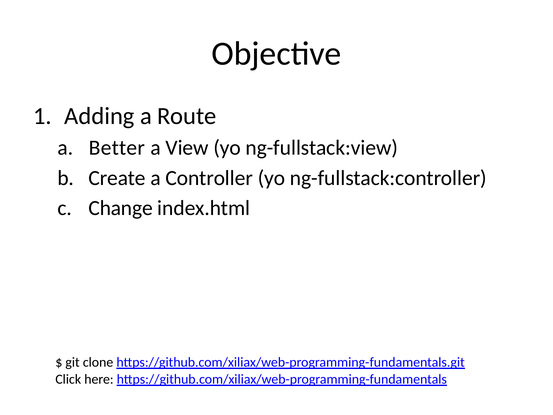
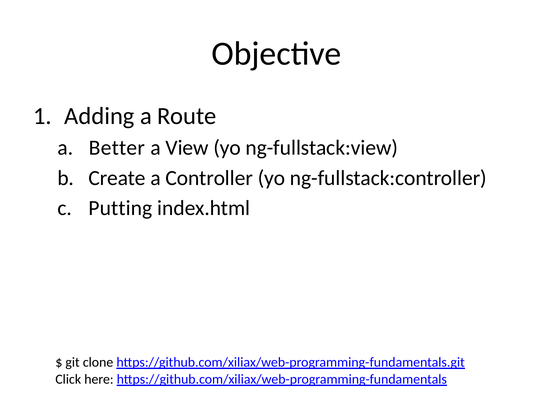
Change: Change -> Putting
